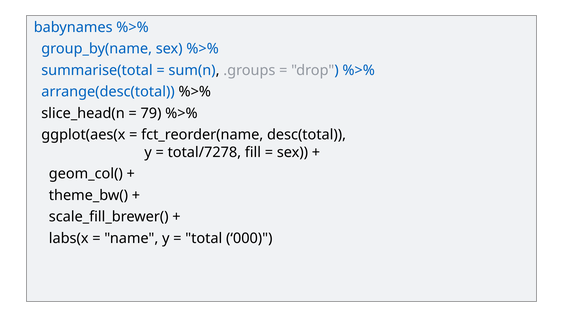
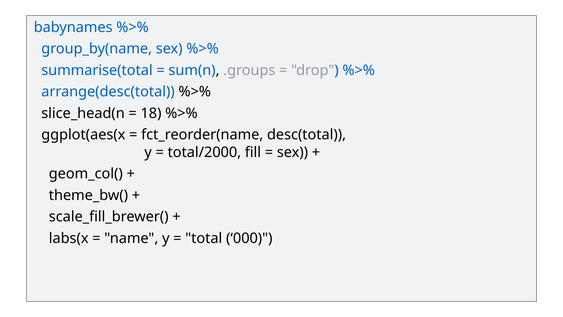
79: 79 -> 18
total/7278: total/7278 -> total/2000
